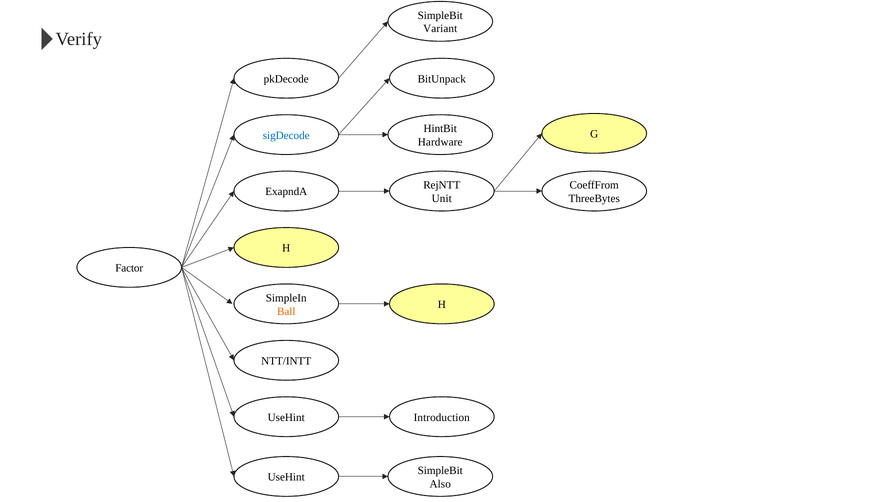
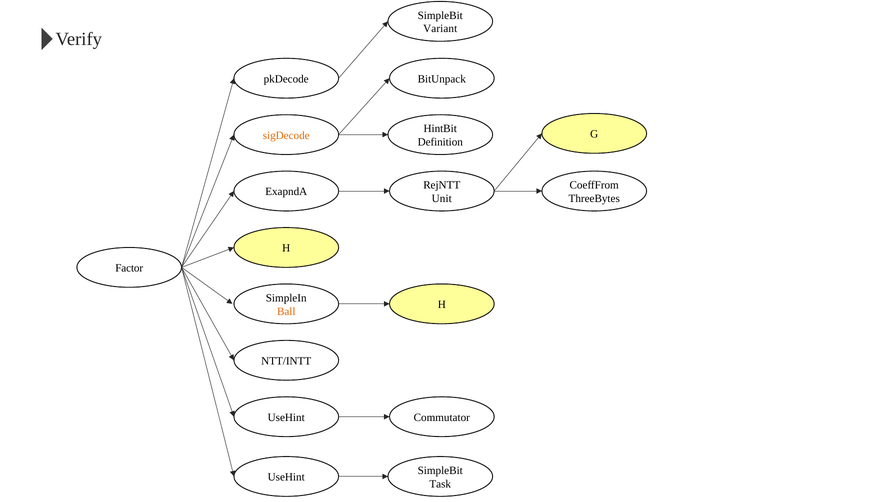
sigDecode colour: blue -> orange
Hardware: Hardware -> Definition
Introduction: Introduction -> Commutator
Also: Also -> Task
